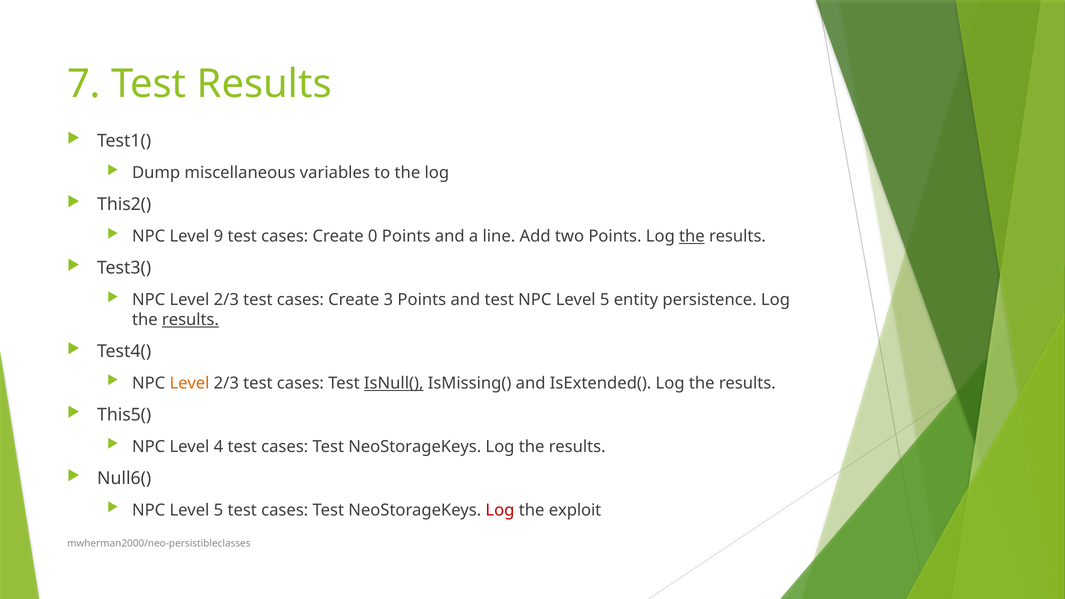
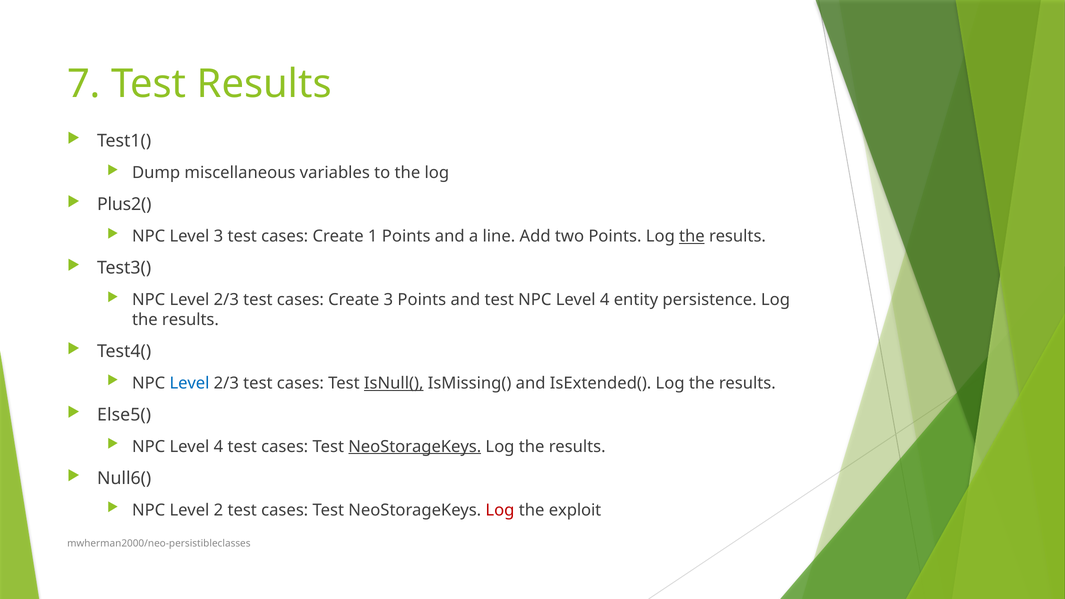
This2(: This2( -> Plus2(
Level 9: 9 -> 3
0: 0 -> 1
test NPC Level 5: 5 -> 4
results at (190, 320) underline: present -> none
Level at (190, 383) colour: orange -> blue
This5(: This5( -> Else5(
NeoStorageKeys at (415, 447) underline: none -> present
5 at (218, 510): 5 -> 2
